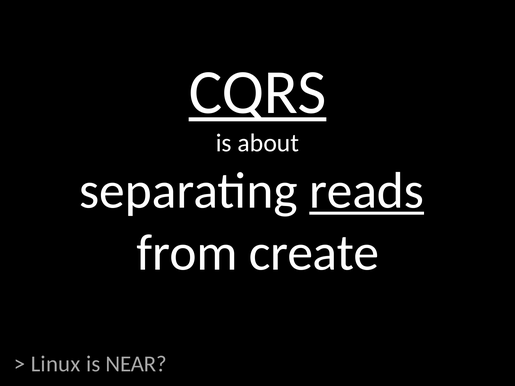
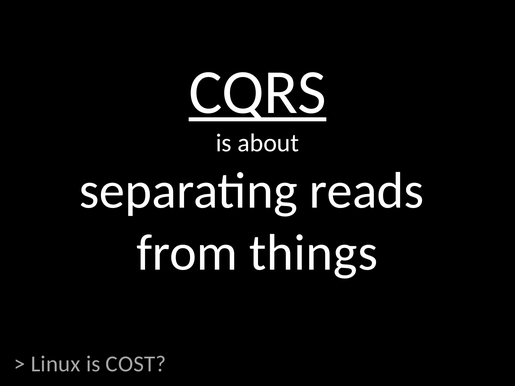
reads underline: present -> none
create: create -> things
NEAR: NEAR -> COST
